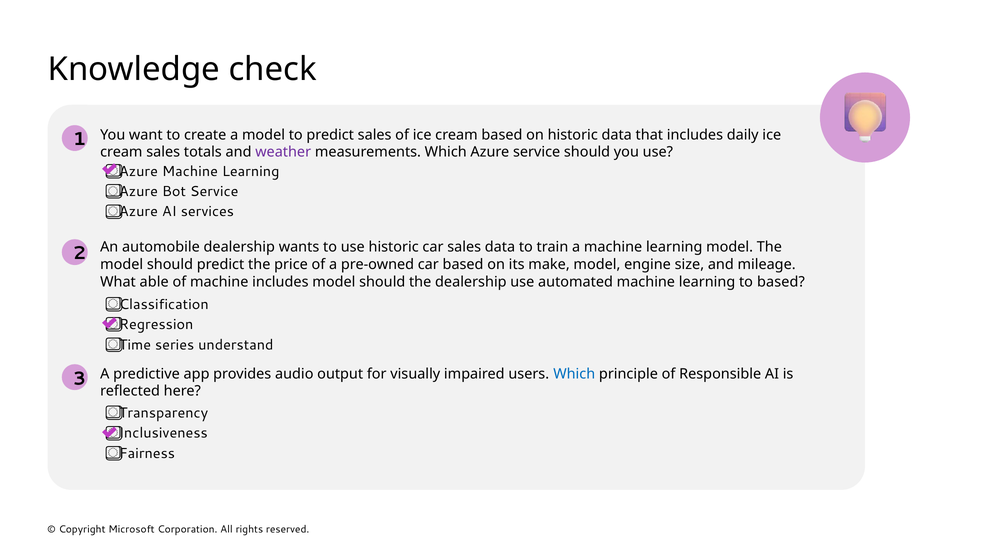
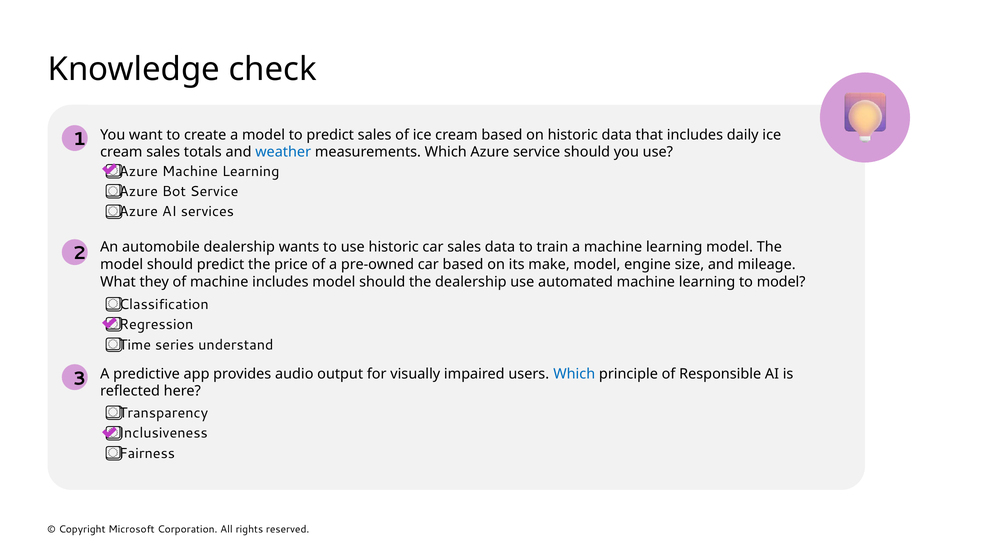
weather colour: purple -> blue
able: able -> they
to based: based -> model
